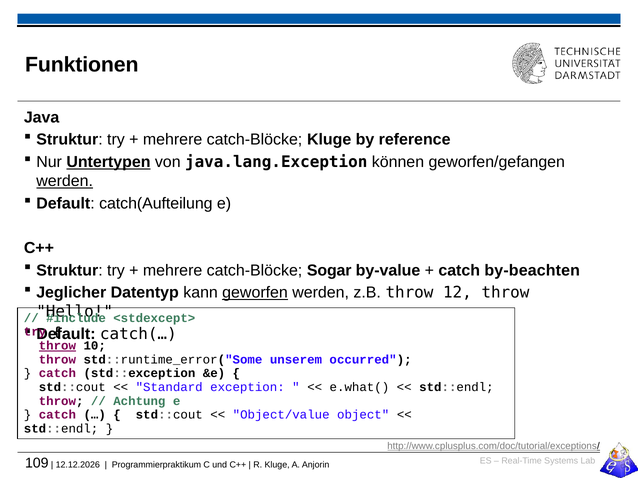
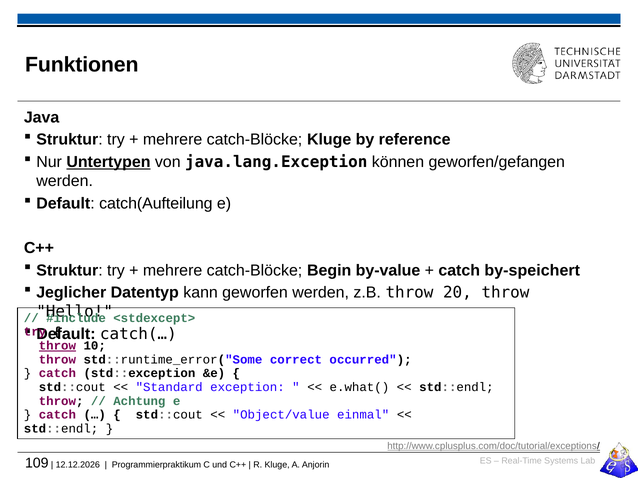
werden at (65, 181) underline: present -> none
Sogar: Sogar -> Begin
by-beachten: by-beachten -> by-speichert
geworfen underline: present -> none
12: 12 -> 20
unserem: unserem -> correct
object: object -> einmal
